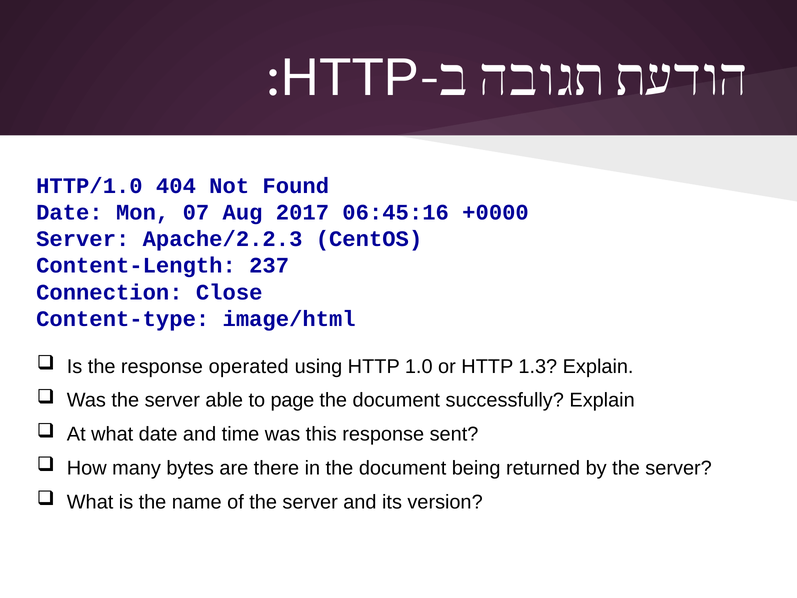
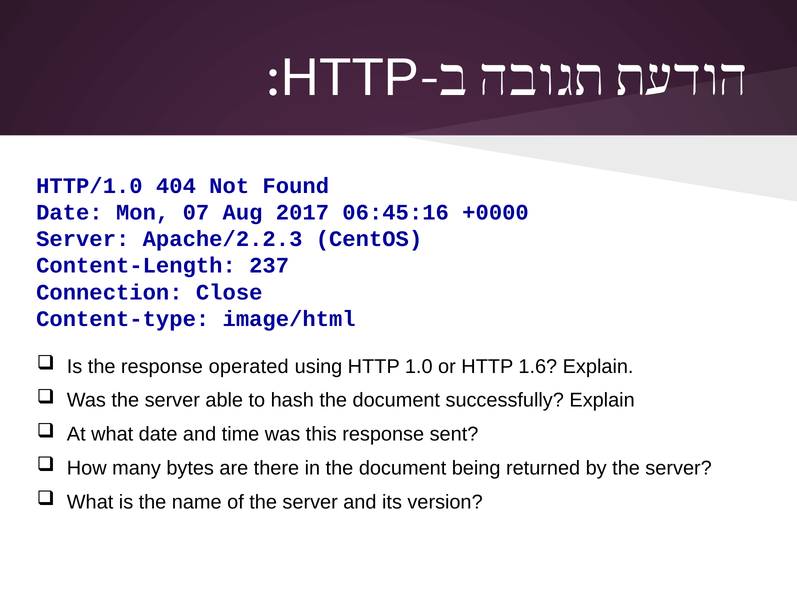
1.3: 1.3 -> 1.6
page: page -> hash
